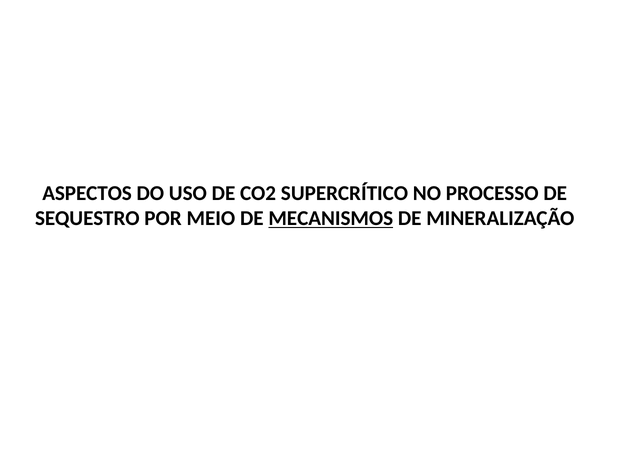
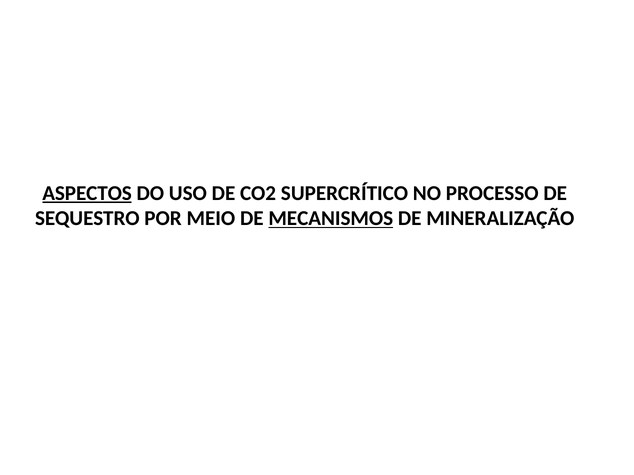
ASPECTOS underline: none -> present
